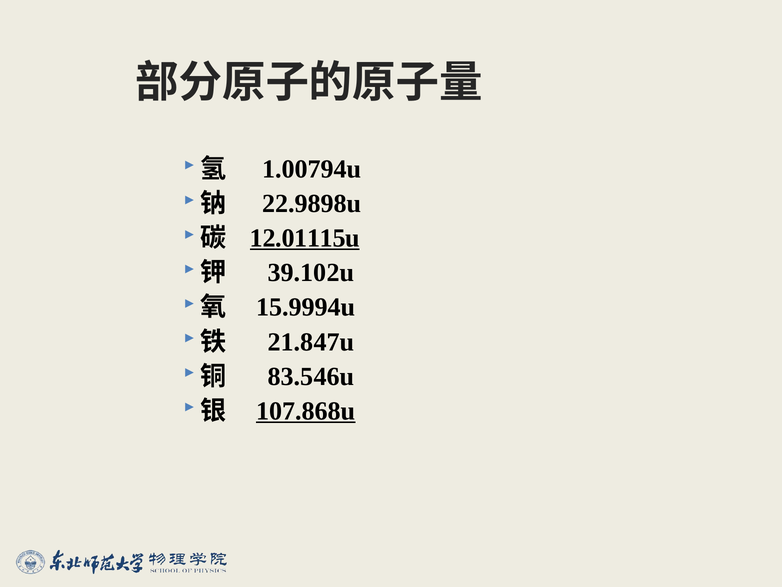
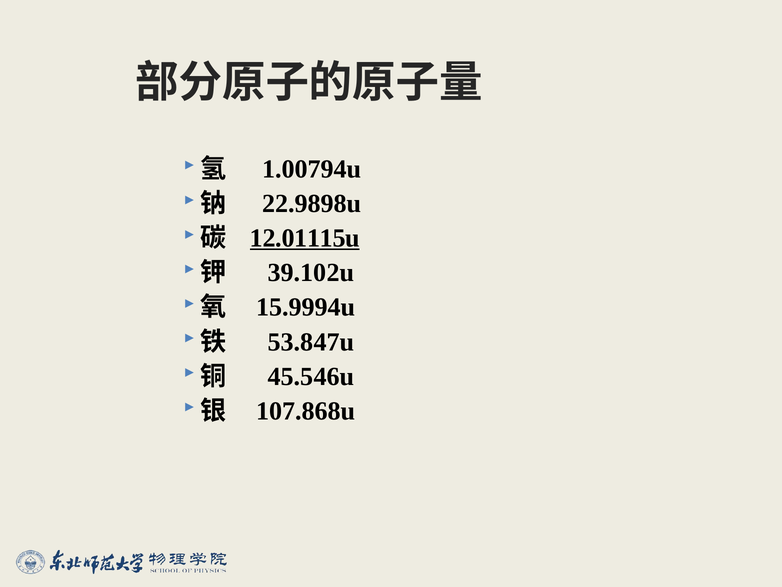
21.847u: 21.847u -> 53.847u
83.546u: 83.546u -> 45.546u
107.868u underline: present -> none
